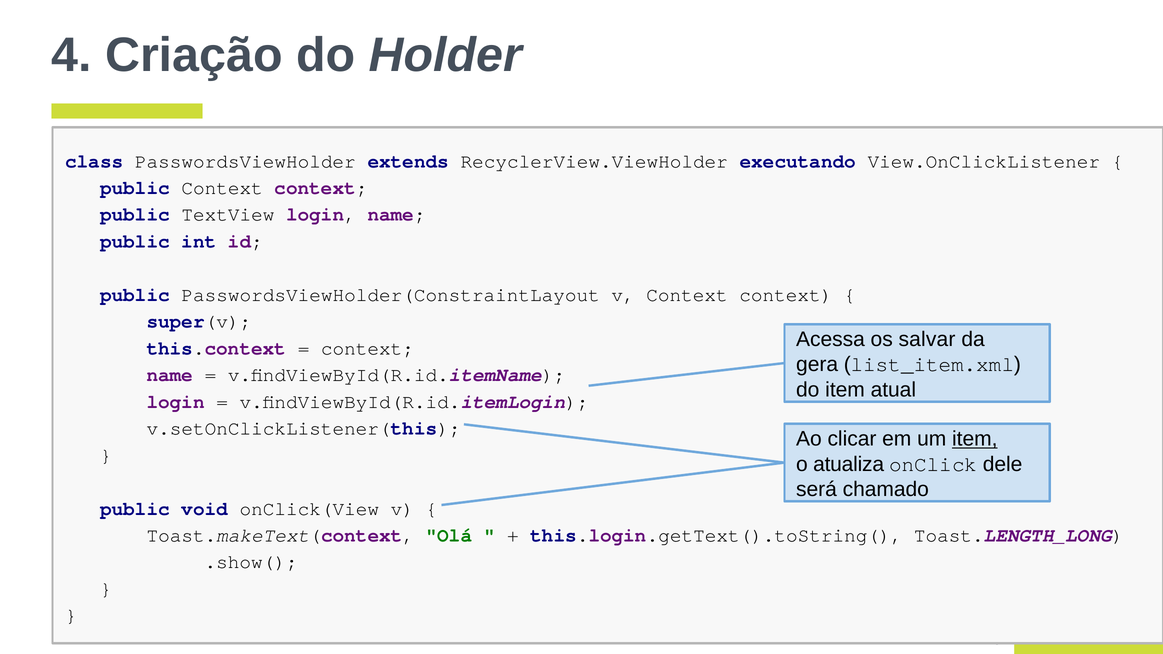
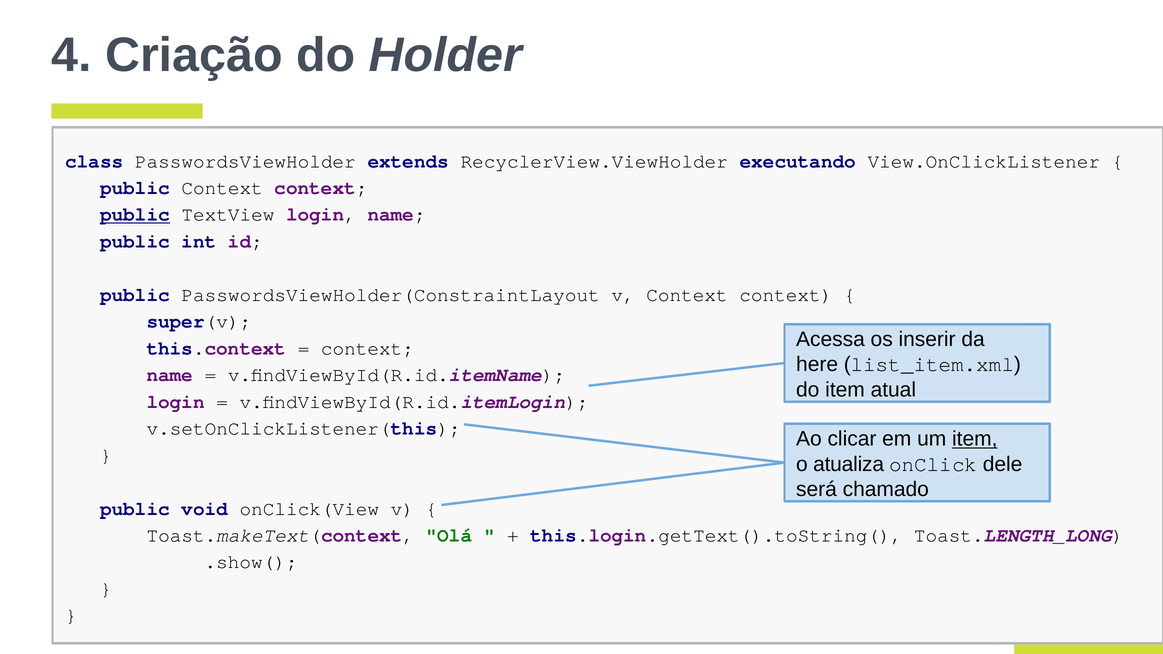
public at (135, 215) underline: none -> present
salvar: salvar -> inserir
gera: gera -> here
